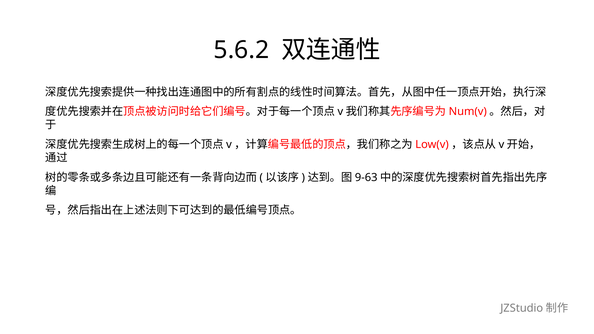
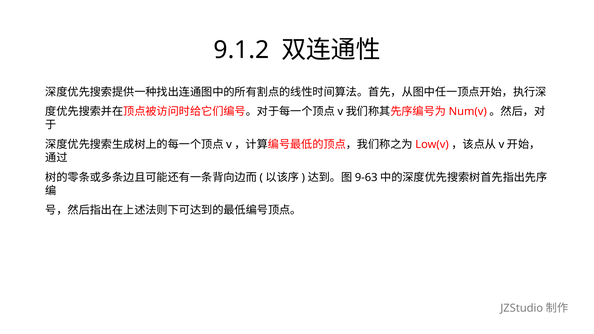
5.6.2: 5.6.2 -> 9.1.2
